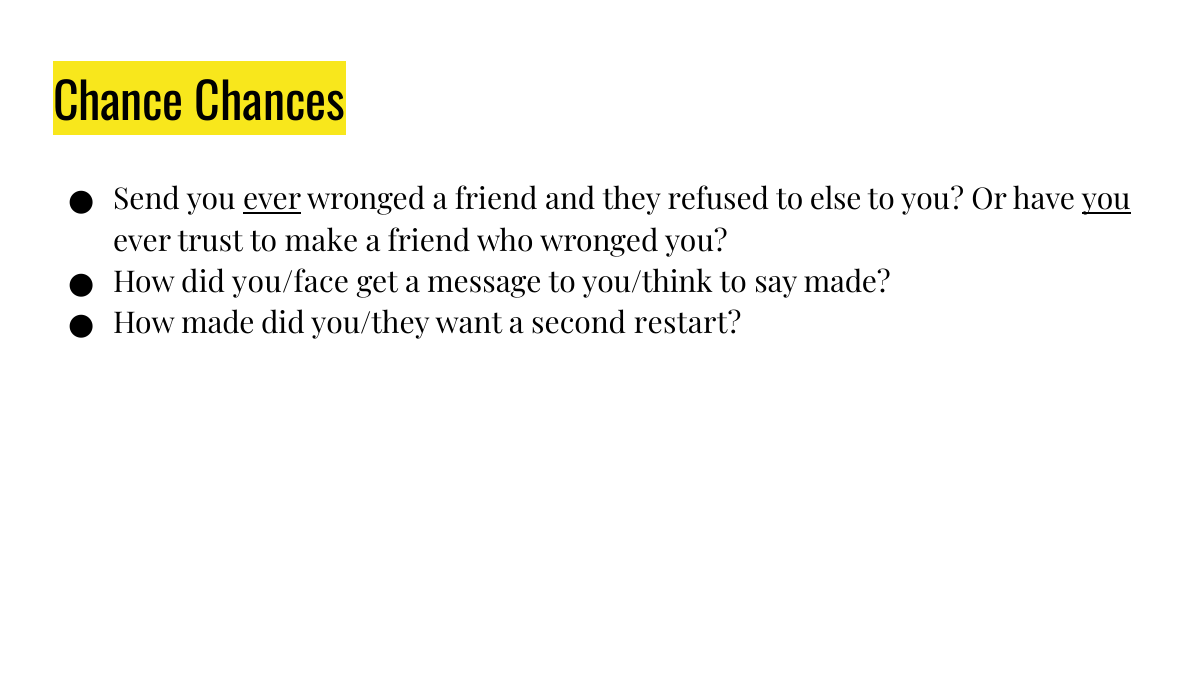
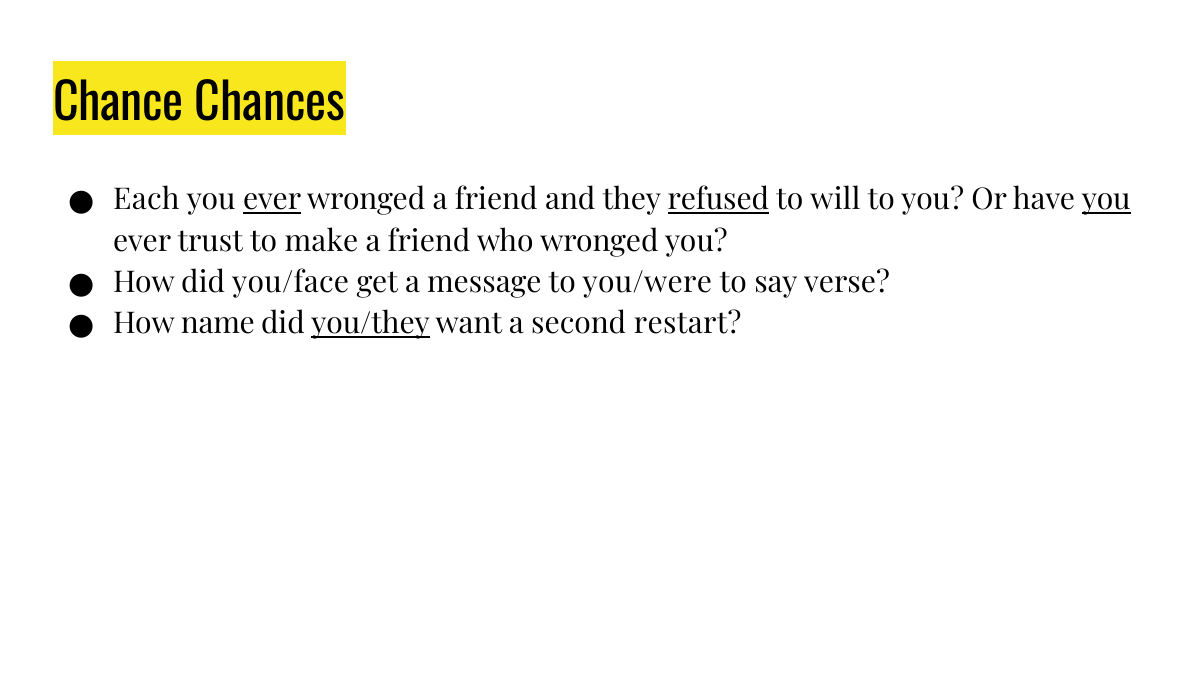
Send: Send -> Each
refused underline: none -> present
else: else -> will
you/think: you/think -> you/were
say made: made -> verse
How made: made -> name
you/they underline: none -> present
